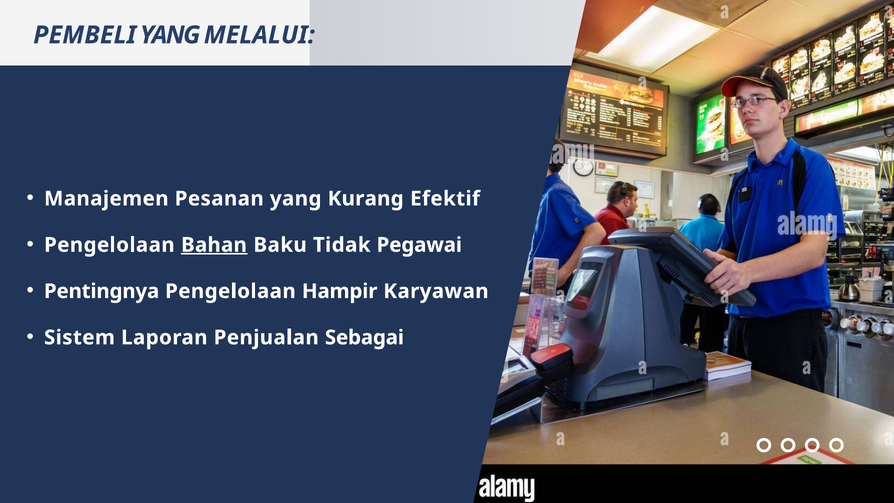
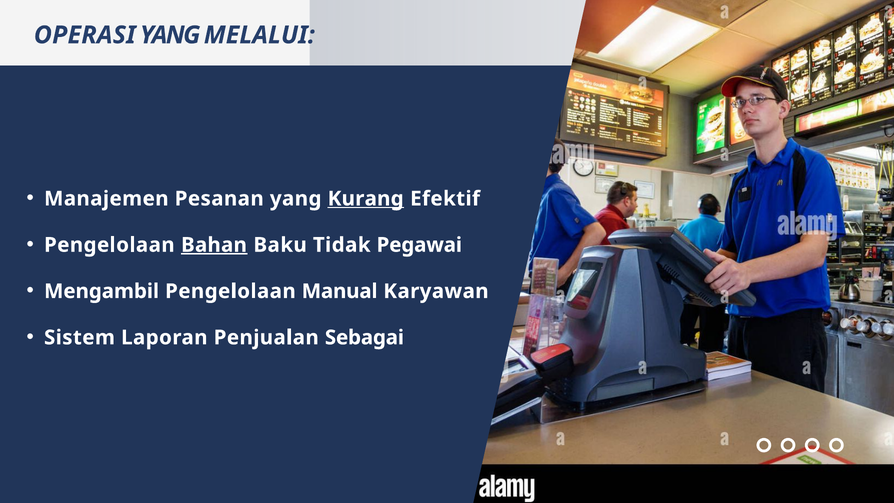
PEMBELI: PEMBELI -> OPERASI
Kurang underline: none -> present
Pentingnya: Pentingnya -> Mengambil
Hampir: Hampir -> Manual
